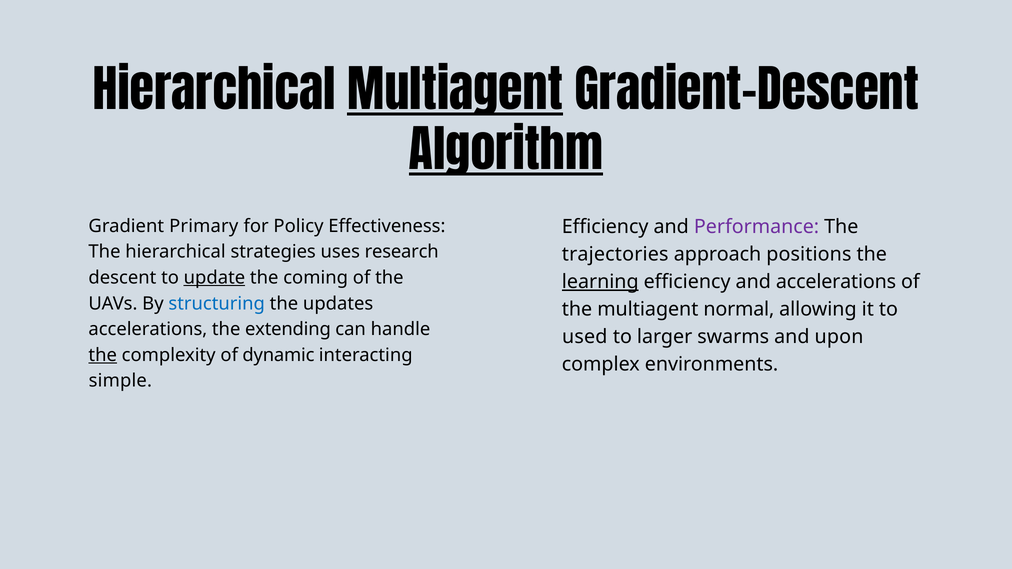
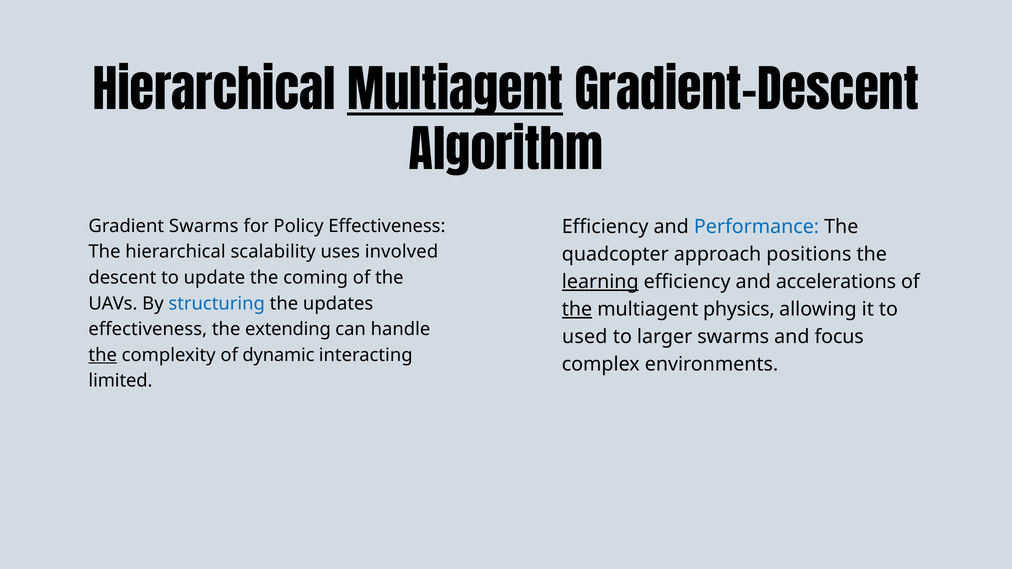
Algorithm underline: present -> none
Gradient Primary: Primary -> Swarms
Performance colour: purple -> blue
strategies: strategies -> scalability
research: research -> involved
trajectories: trajectories -> quadcopter
update underline: present -> none
the at (577, 309) underline: none -> present
normal: normal -> physics
accelerations at (148, 329): accelerations -> effectiveness
upon: upon -> focus
simple: simple -> limited
